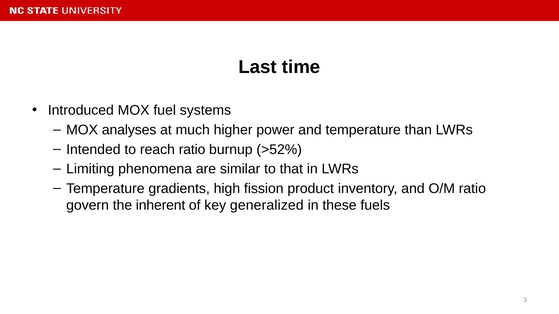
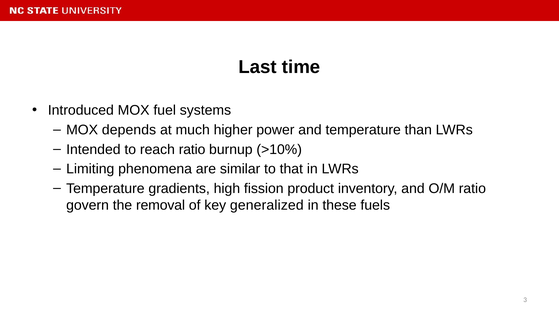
analyses: analyses -> depends
>52%: >52% -> >10%
inherent: inherent -> removal
